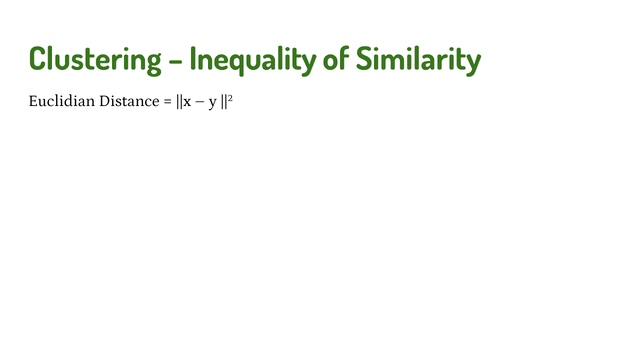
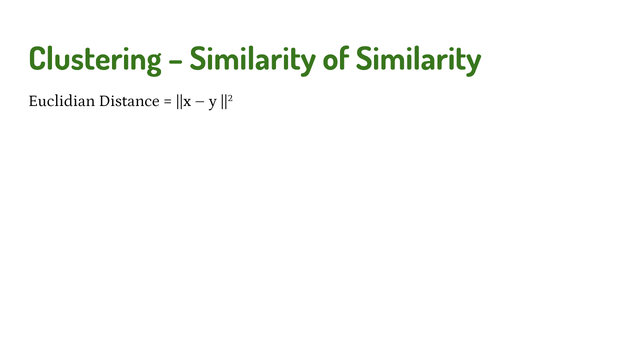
Inequality at (253, 59): Inequality -> Similarity
